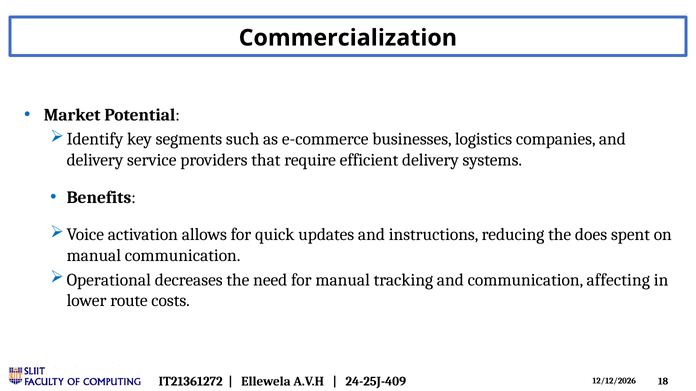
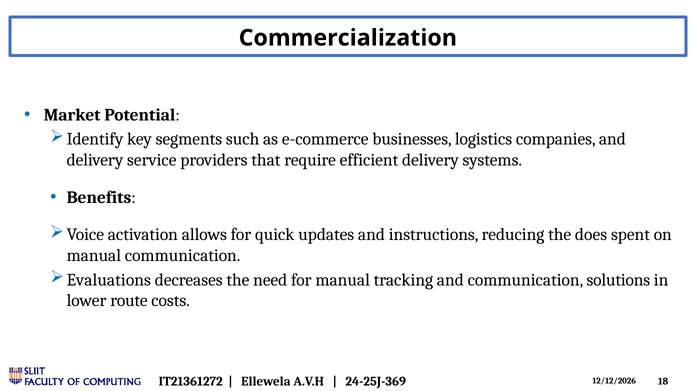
Operational: Operational -> Evaluations
affecting: affecting -> solutions
24-25J-409: 24-25J-409 -> 24-25J-369
